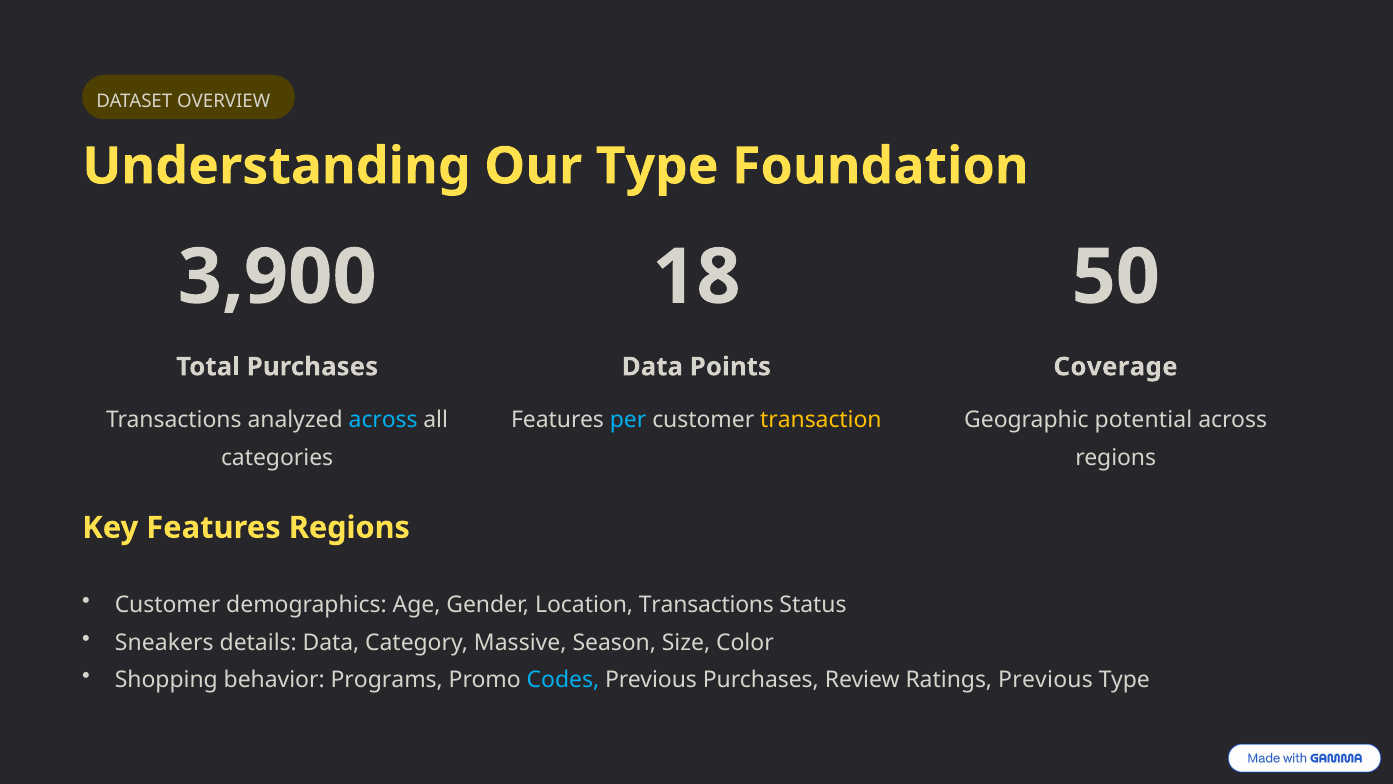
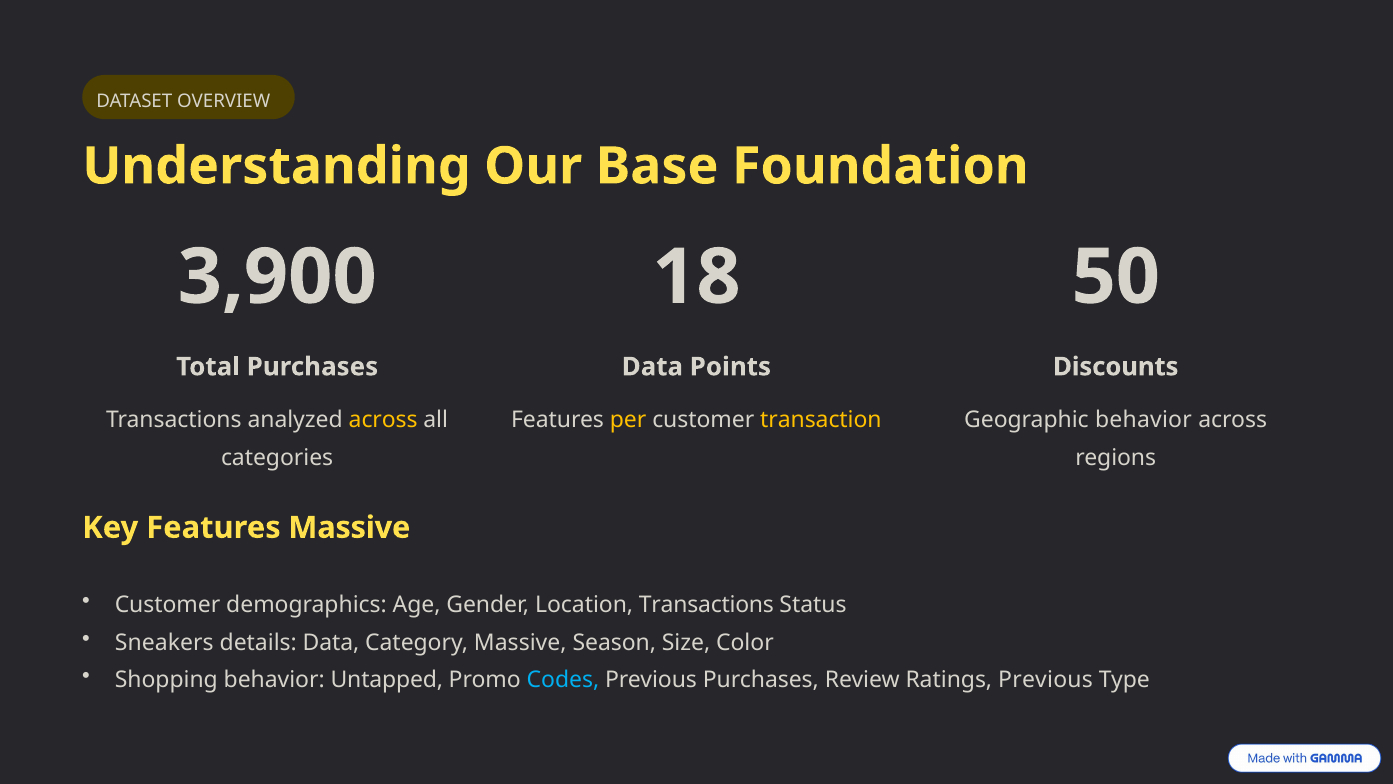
Our Type: Type -> Base
Coverage: Coverage -> Discounts
across at (383, 420) colour: light blue -> yellow
per colour: light blue -> yellow
Geographic potential: potential -> behavior
Features Regions: Regions -> Massive
Programs: Programs -> Untapped
